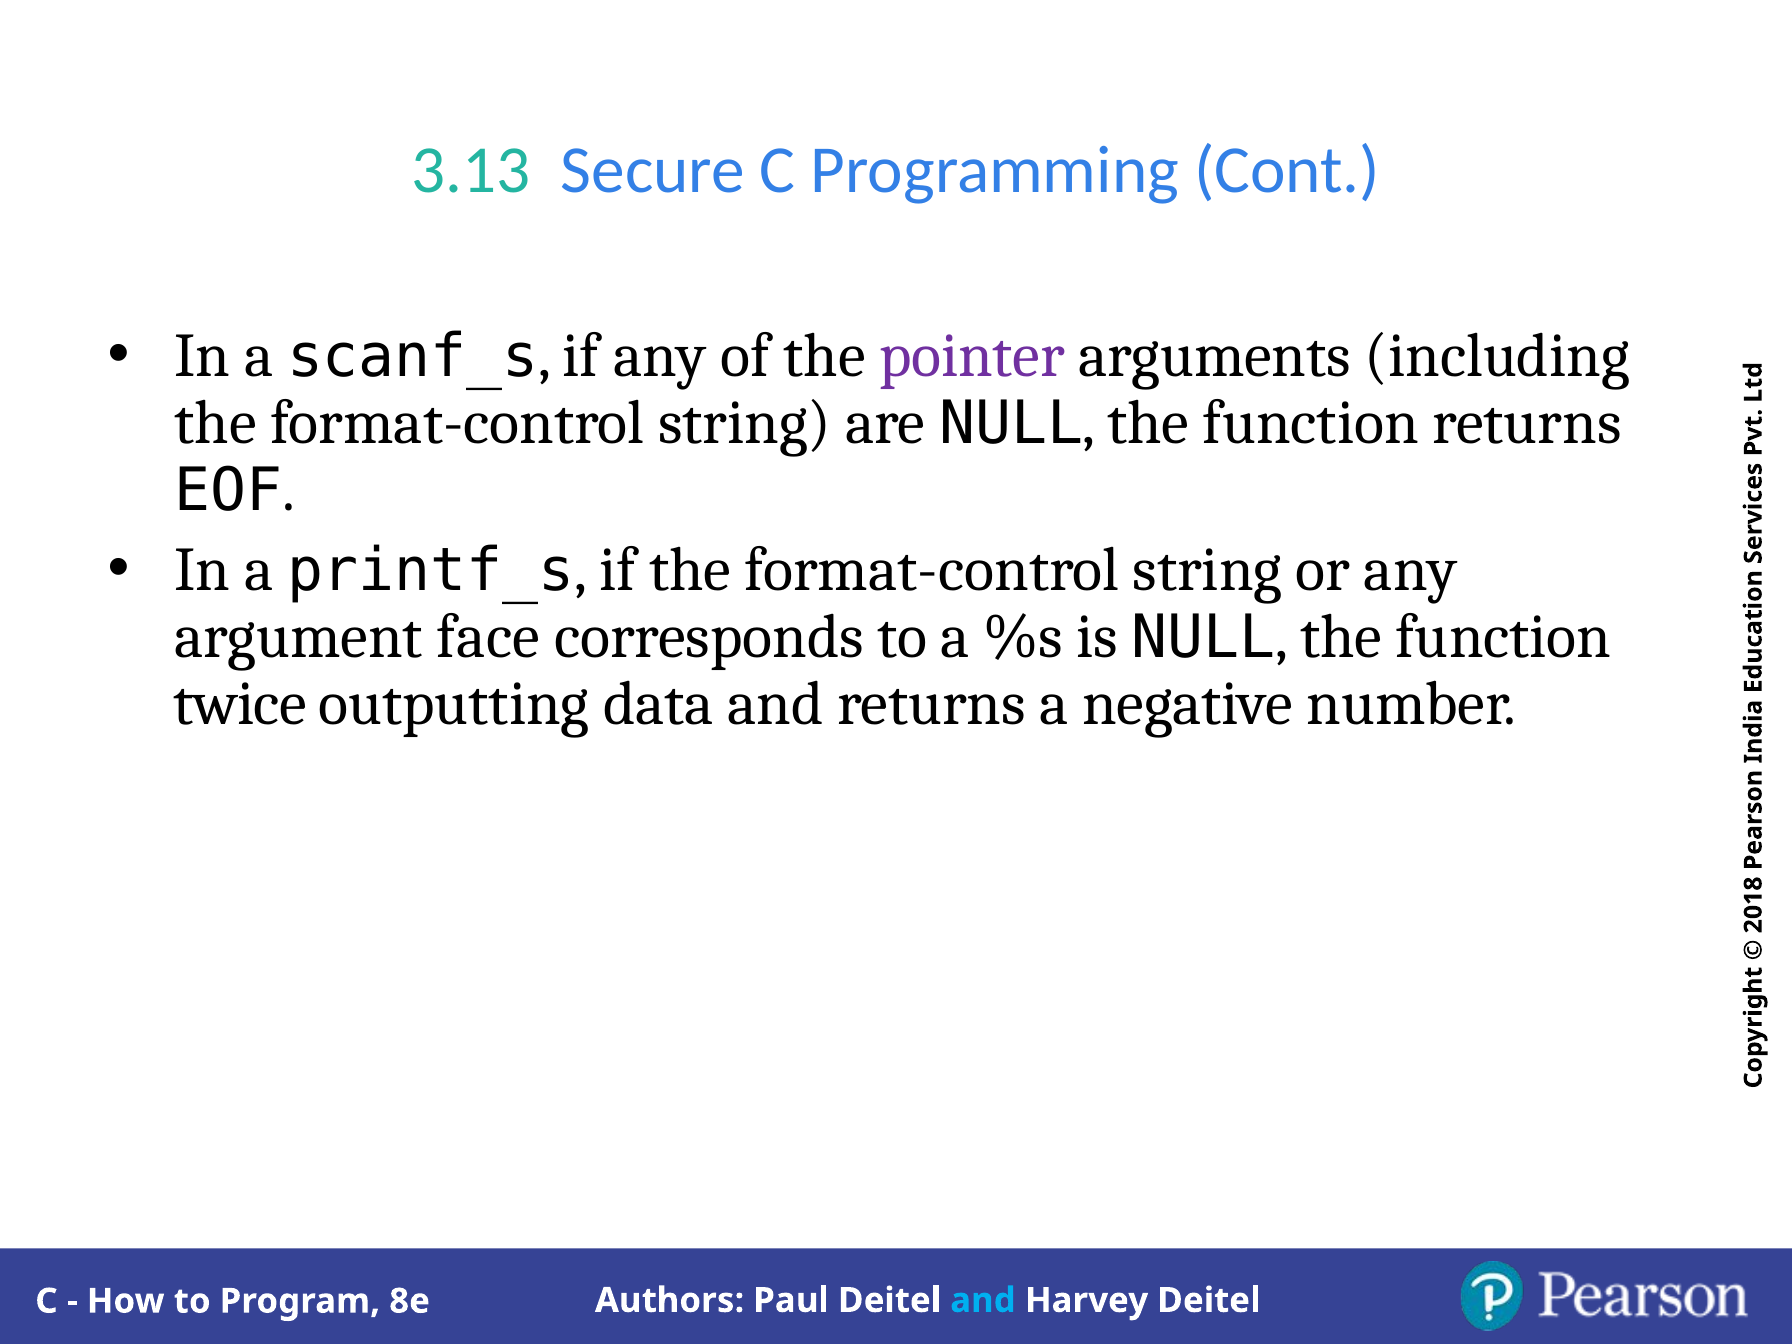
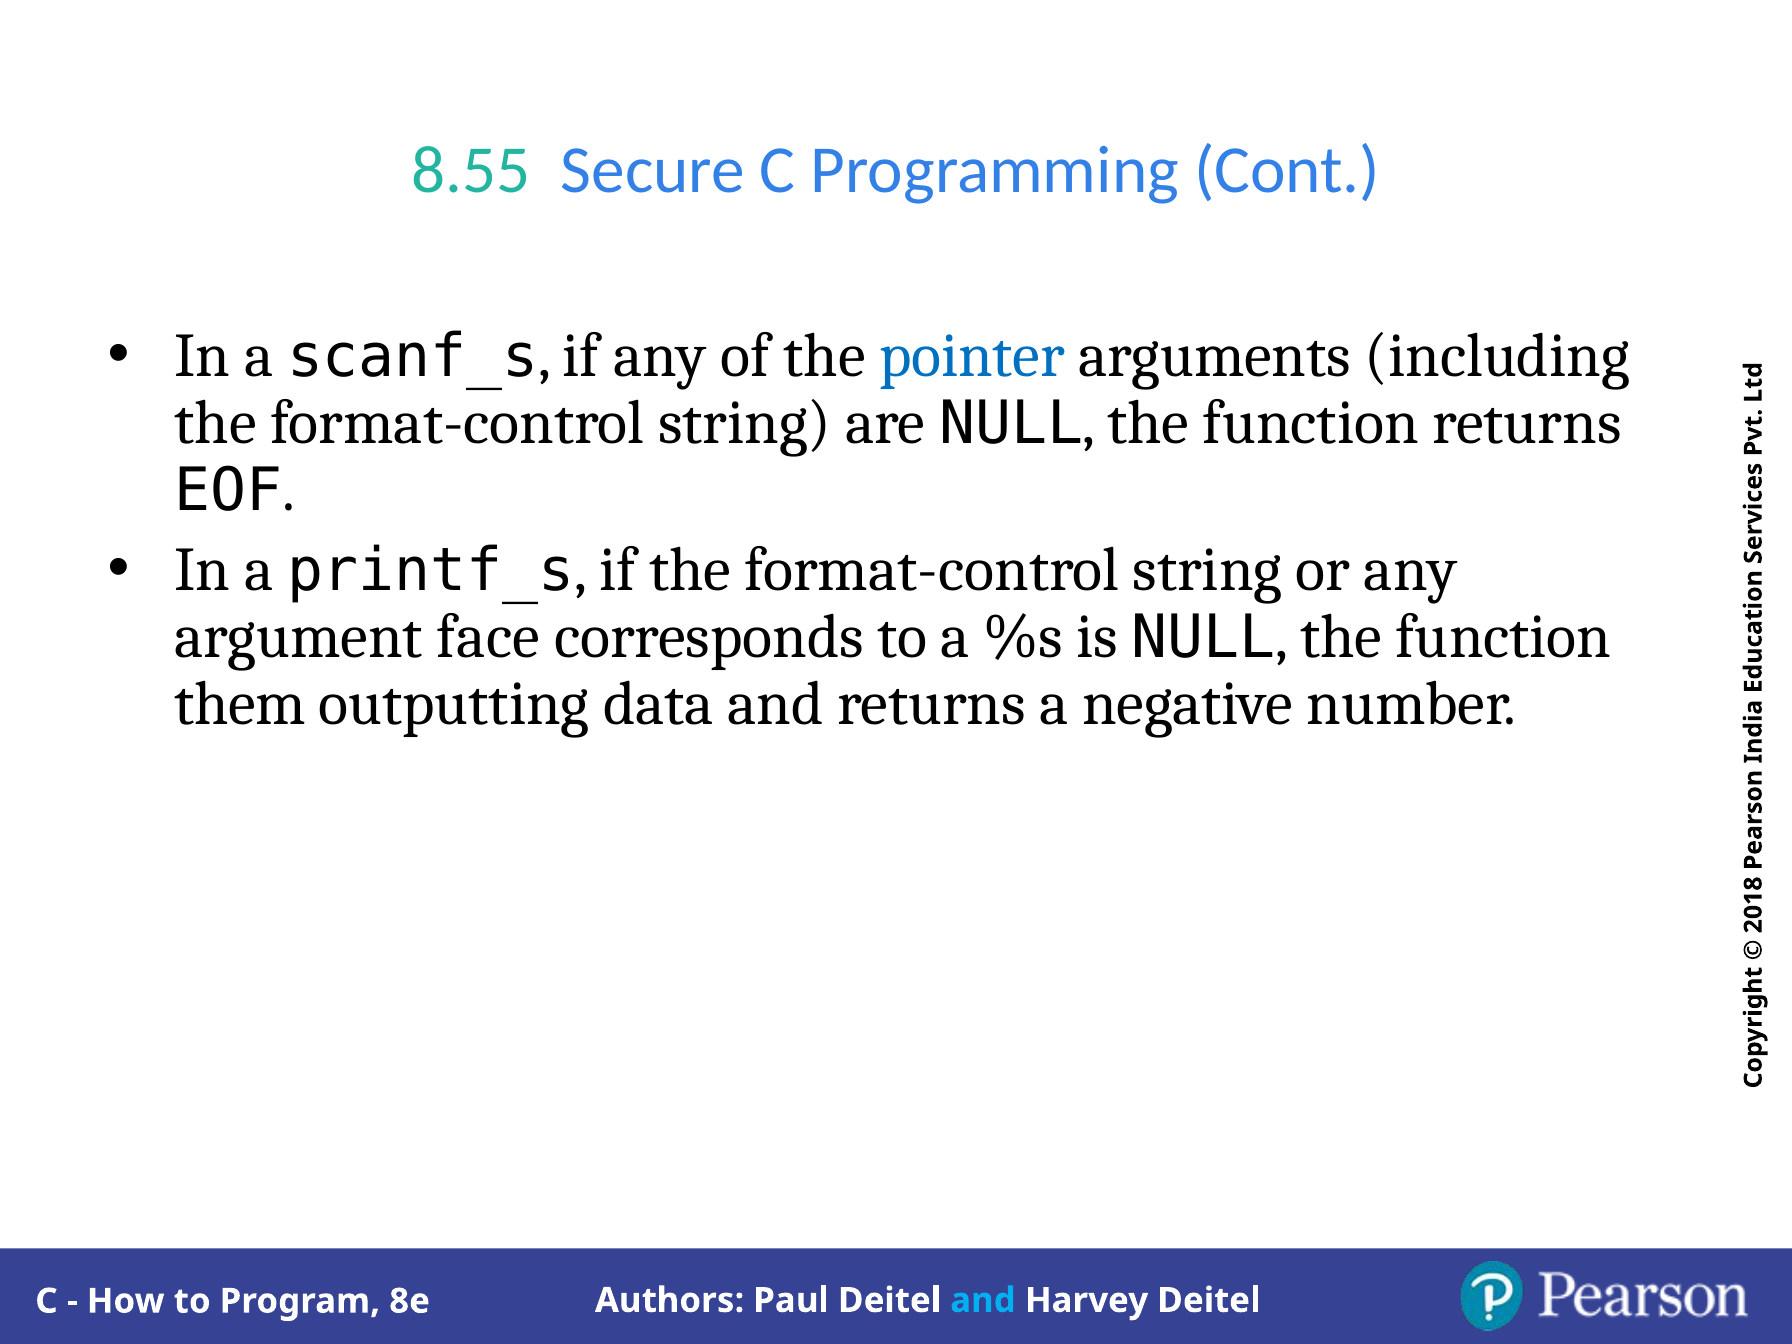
3.13: 3.13 -> 8.55
pointer colour: purple -> blue
twice: twice -> them
